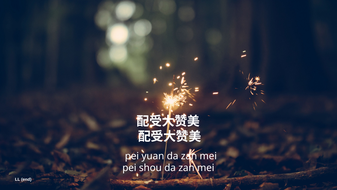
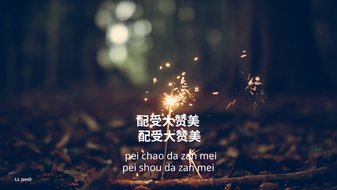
yuan: yuan -> chao
